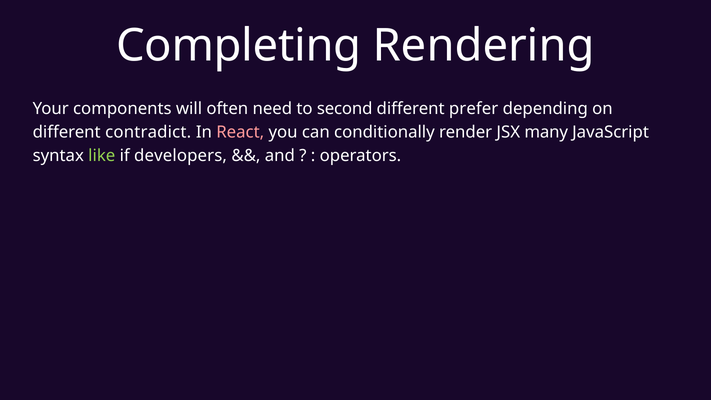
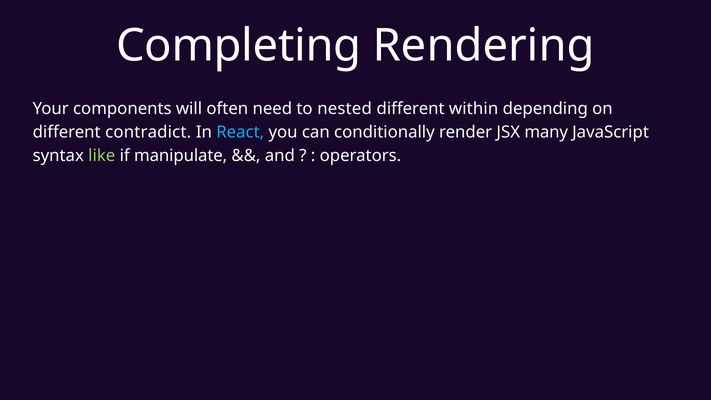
second: second -> nested
prefer: prefer -> within
React colour: pink -> light blue
developers: developers -> manipulate
